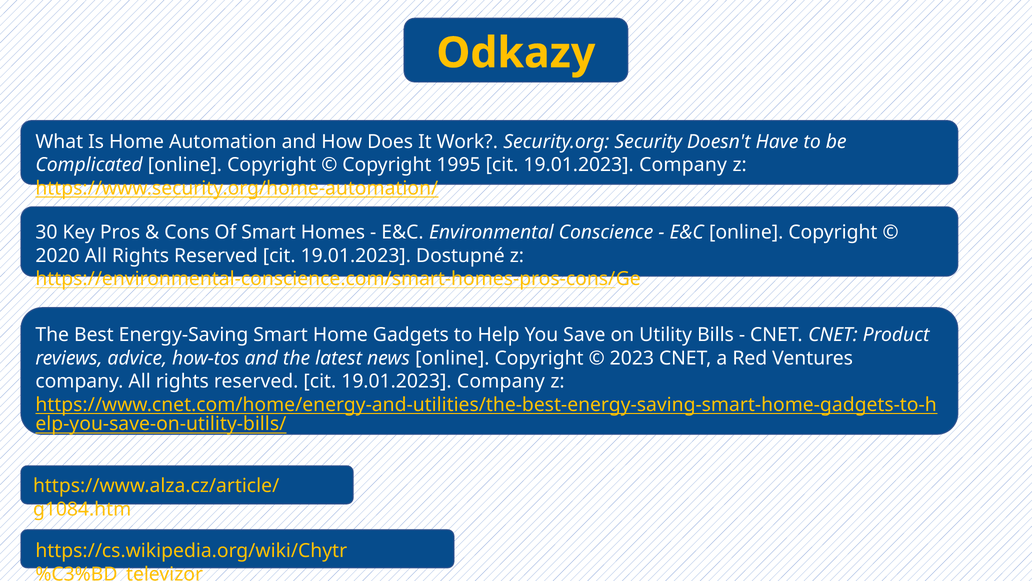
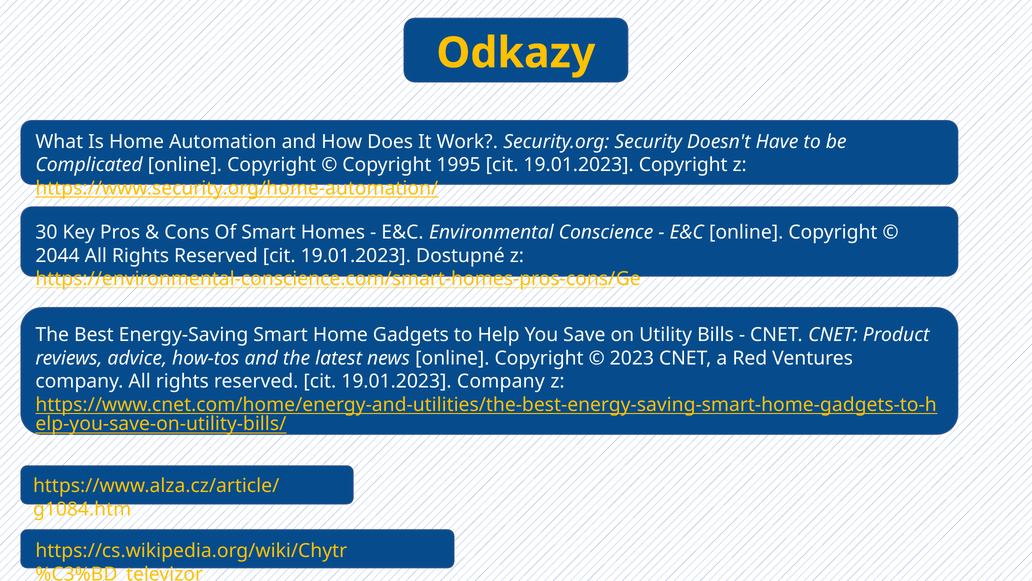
1995 cit 19.01.2023 Company: Company -> Copyright
2020: 2020 -> 2044
